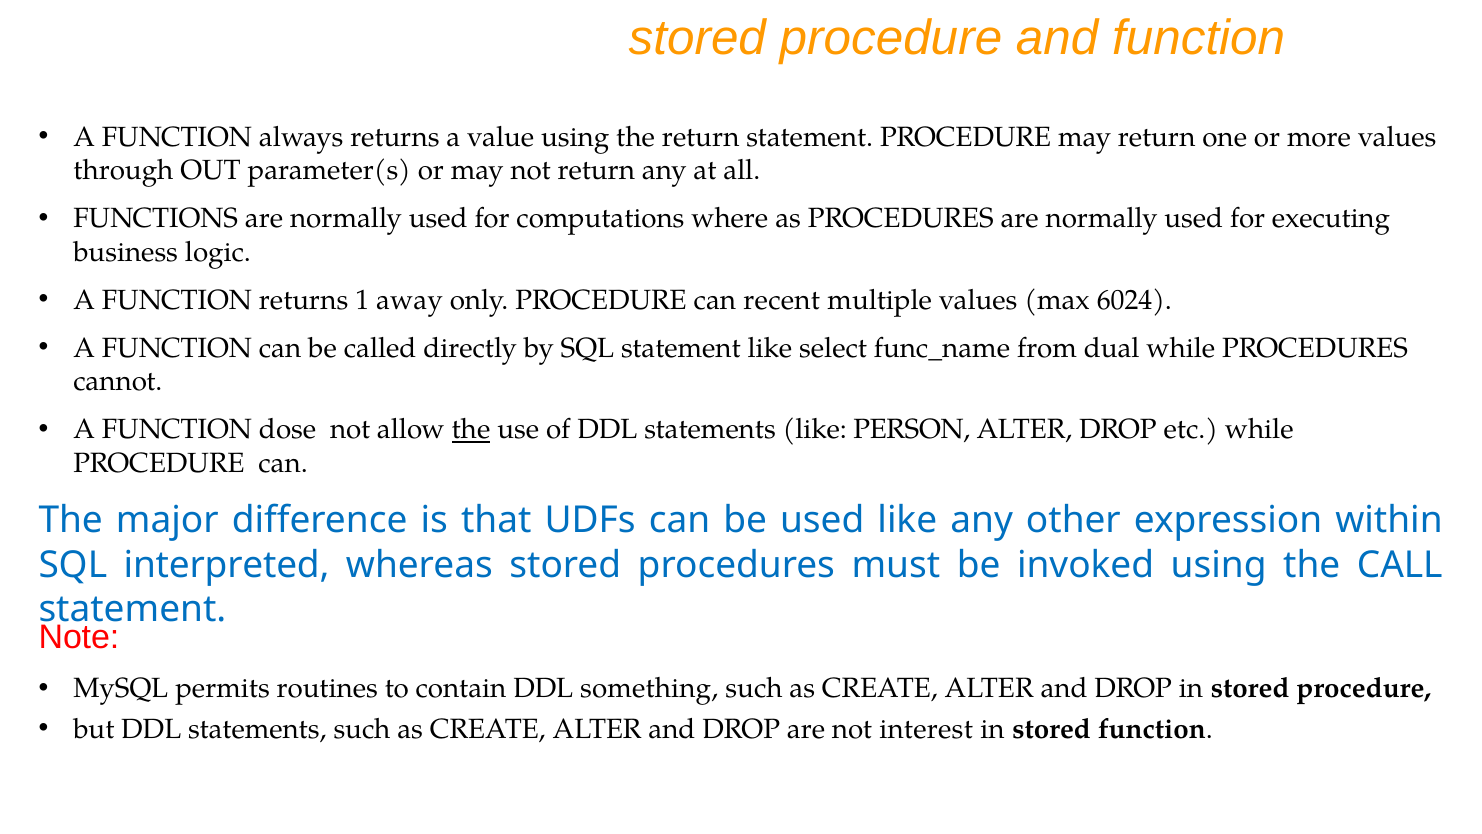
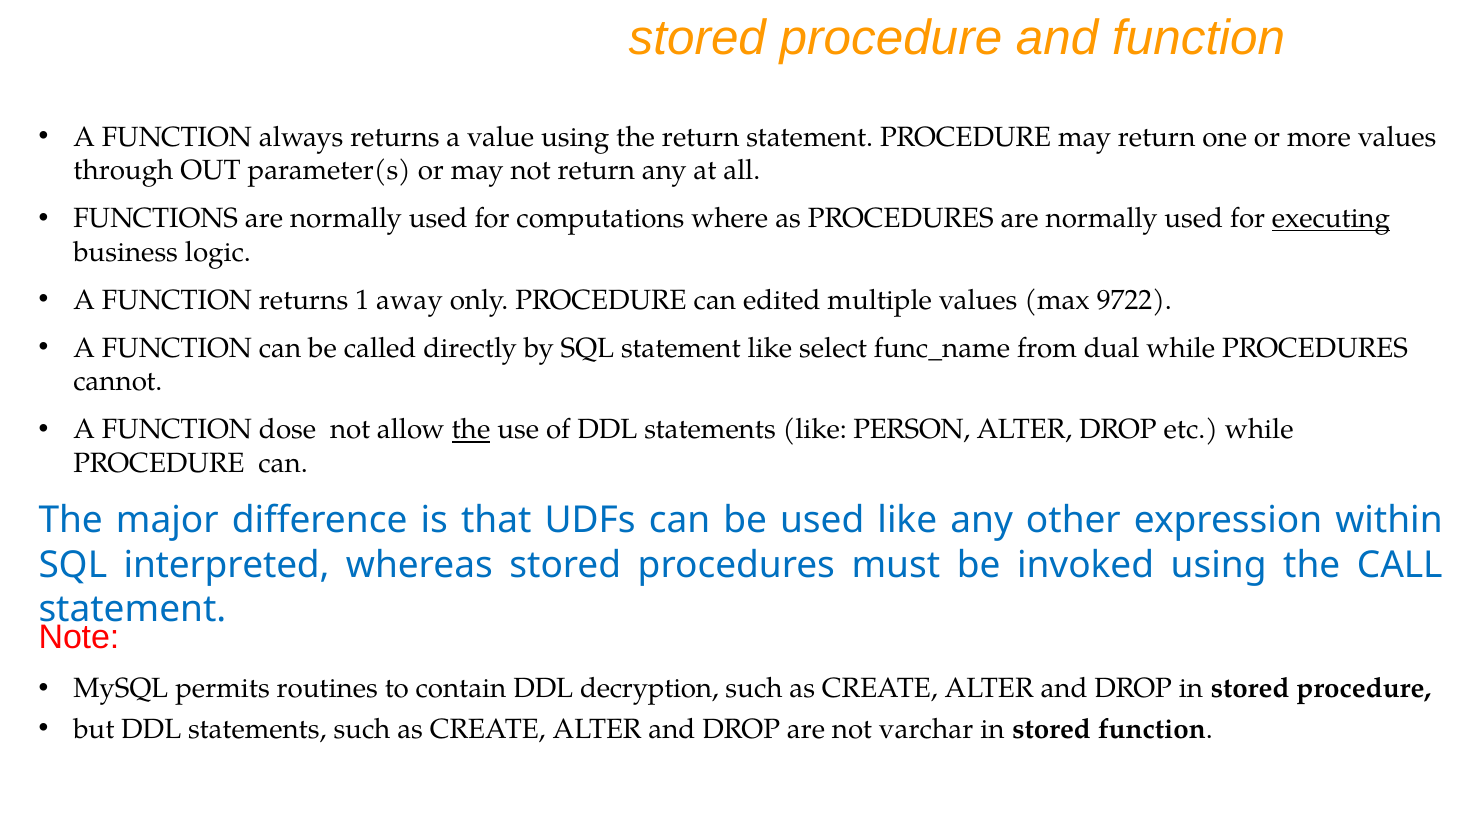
executing underline: none -> present
recent: recent -> edited
6024: 6024 -> 9722
something: something -> decryption
interest: interest -> varchar
